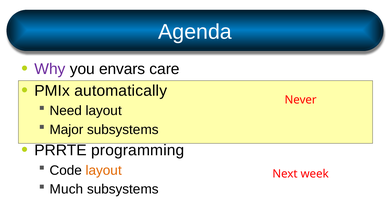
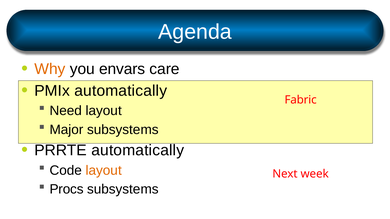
Why colour: purple -> orange
Never: Never -> Fabric
PRRTE programming: programming -> automatically
Much: Much -> Procs
